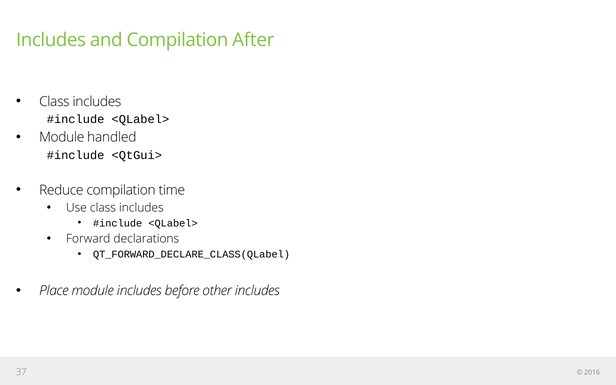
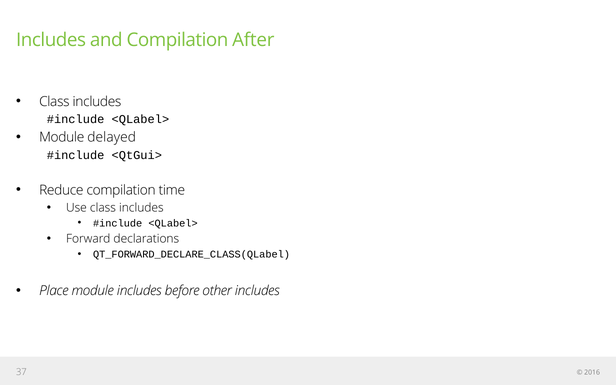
handled: handled -> delayed
